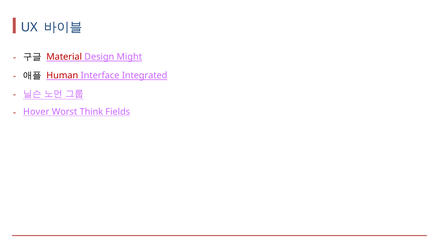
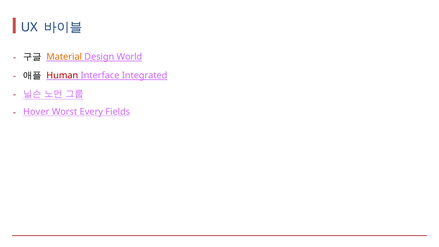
Material colour: red -> orange
Might: Might -> World
Think: Think -> Every
